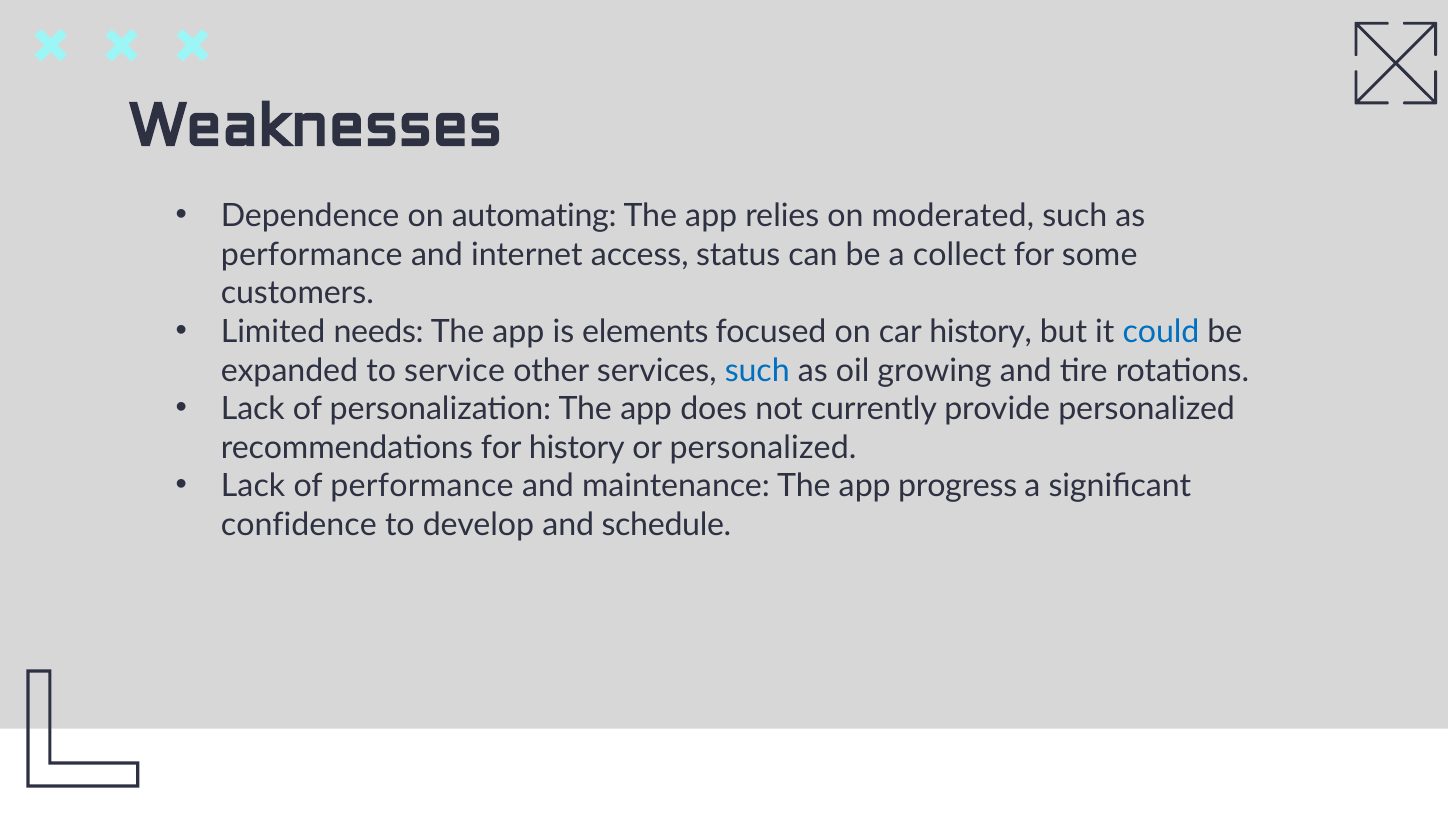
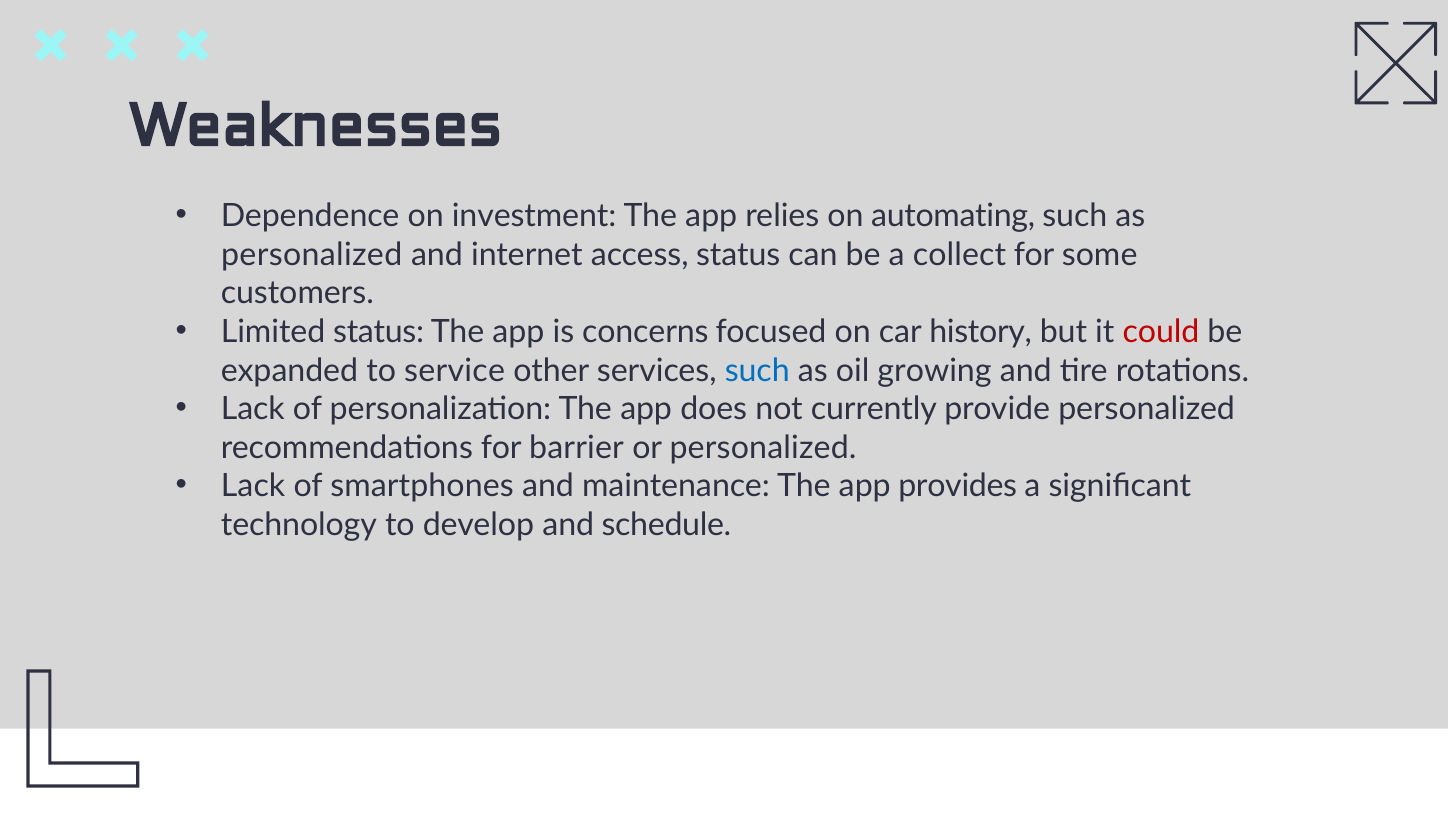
automating: automating -> investment
moderated: moderated -> automating
performance at (312, 255): performance -> personalized
Limited needs: needs -> status
elements: elements -> concerns
could colour: blue -> red
for history: history -> barrier
of performance: performance -> smartphones
progress: progress -> provides
confidence: confidence -> technology
